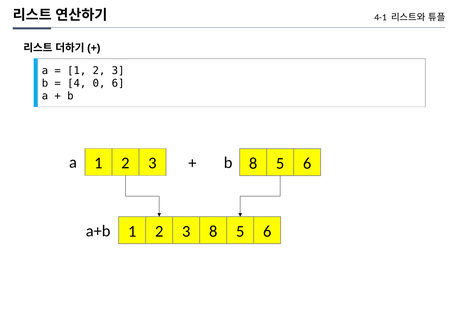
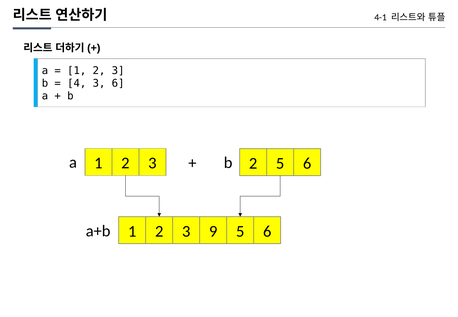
4 0: 0 -> 3
a 8: 8 -> 2
3 8: 8 -> 9
